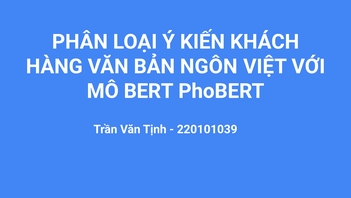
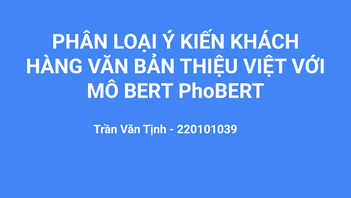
NGÔN: NGÔN -> THIỆU
